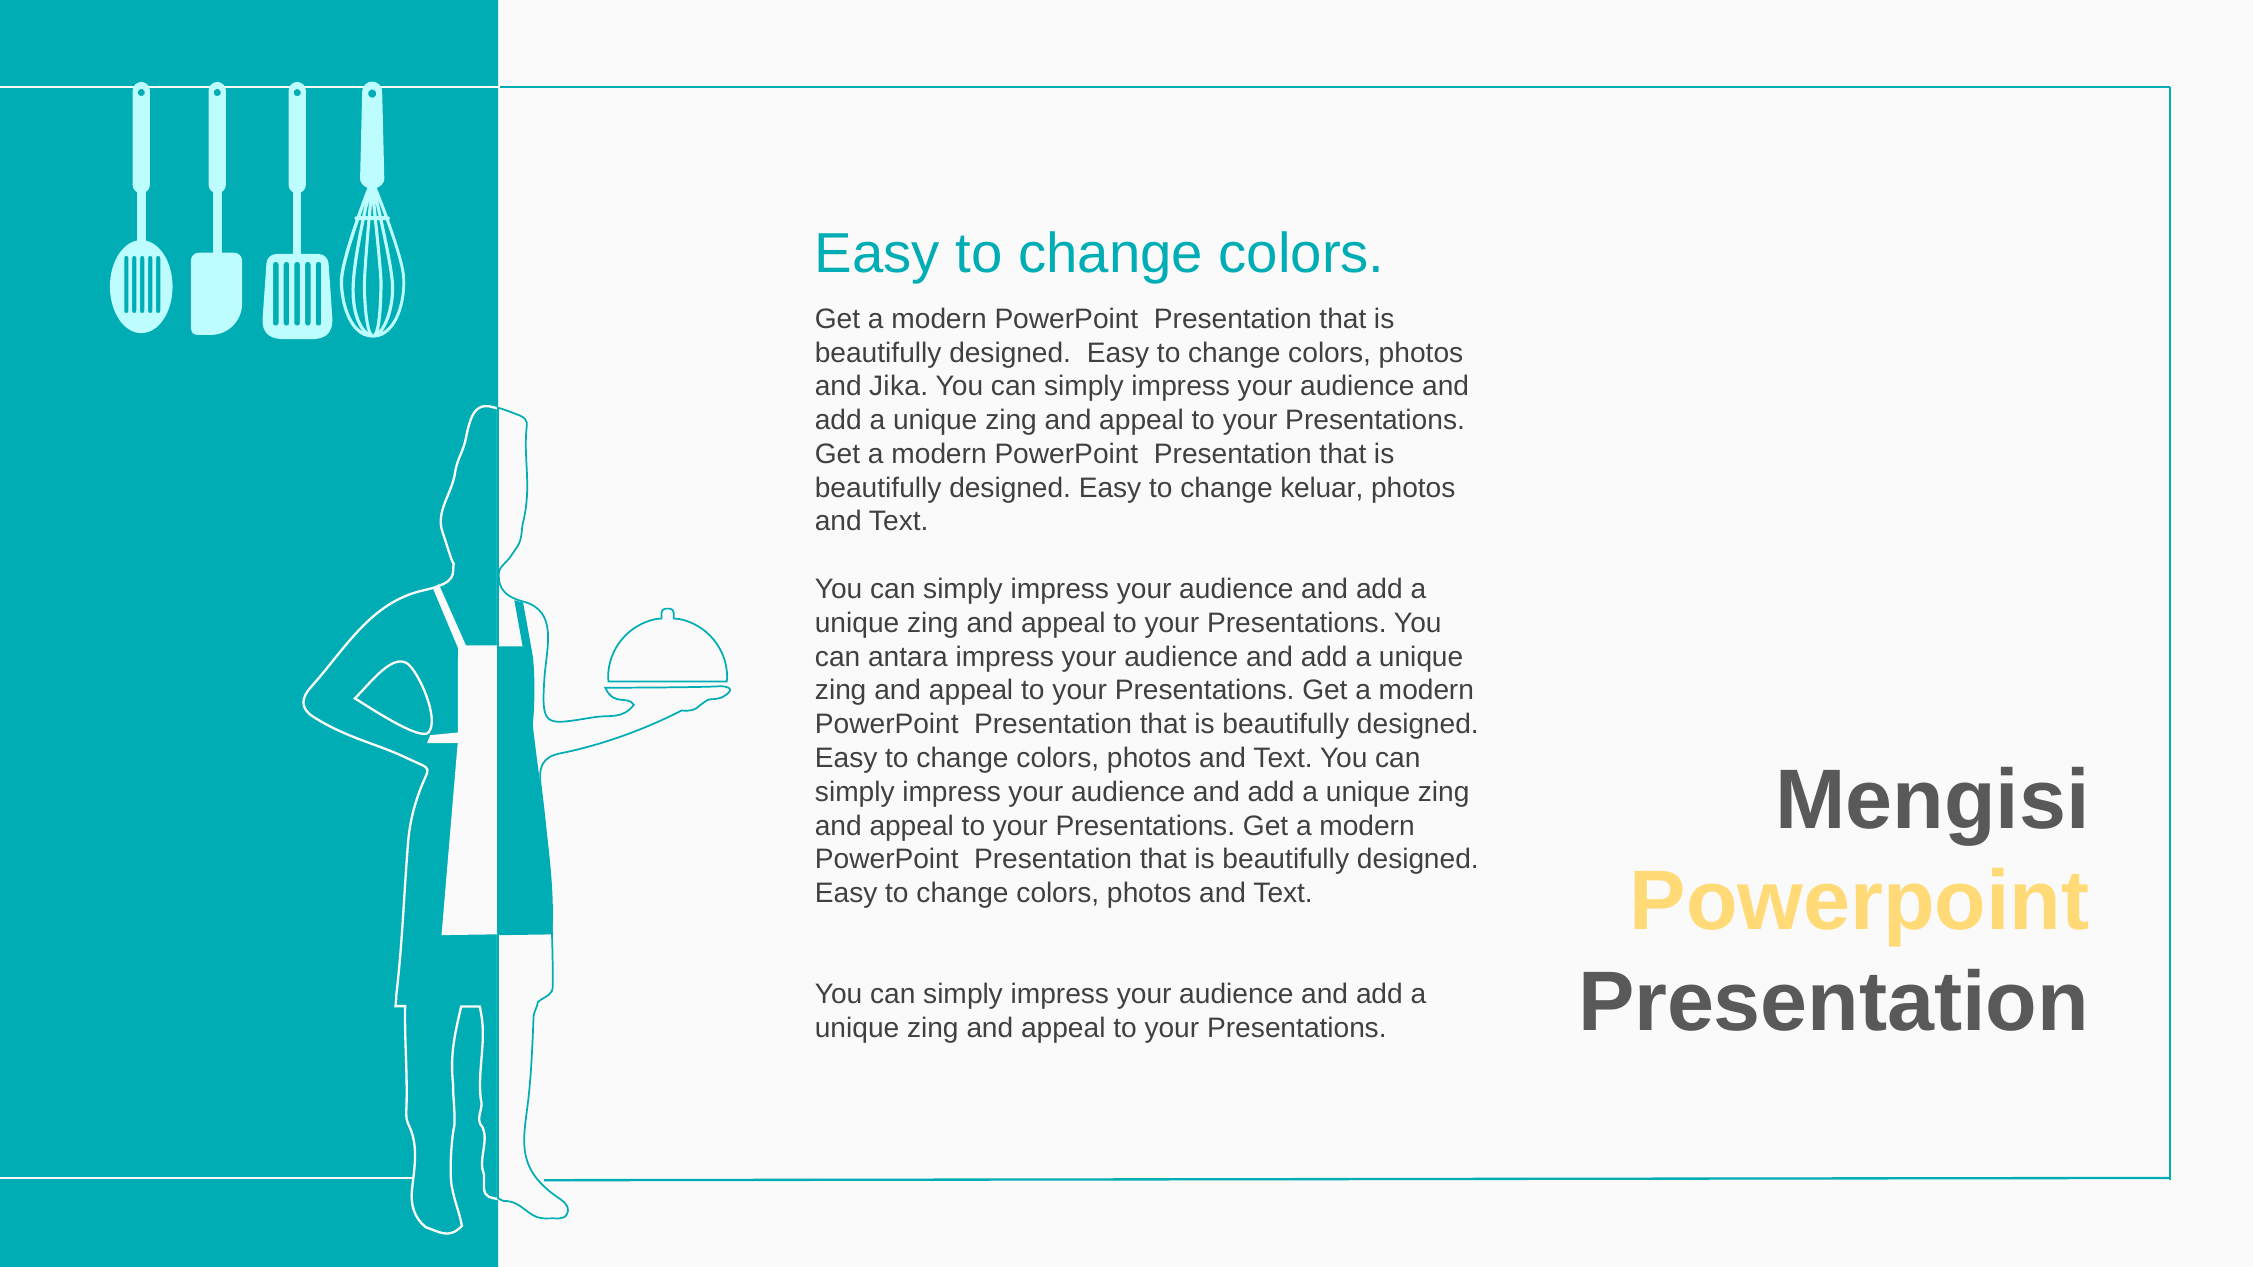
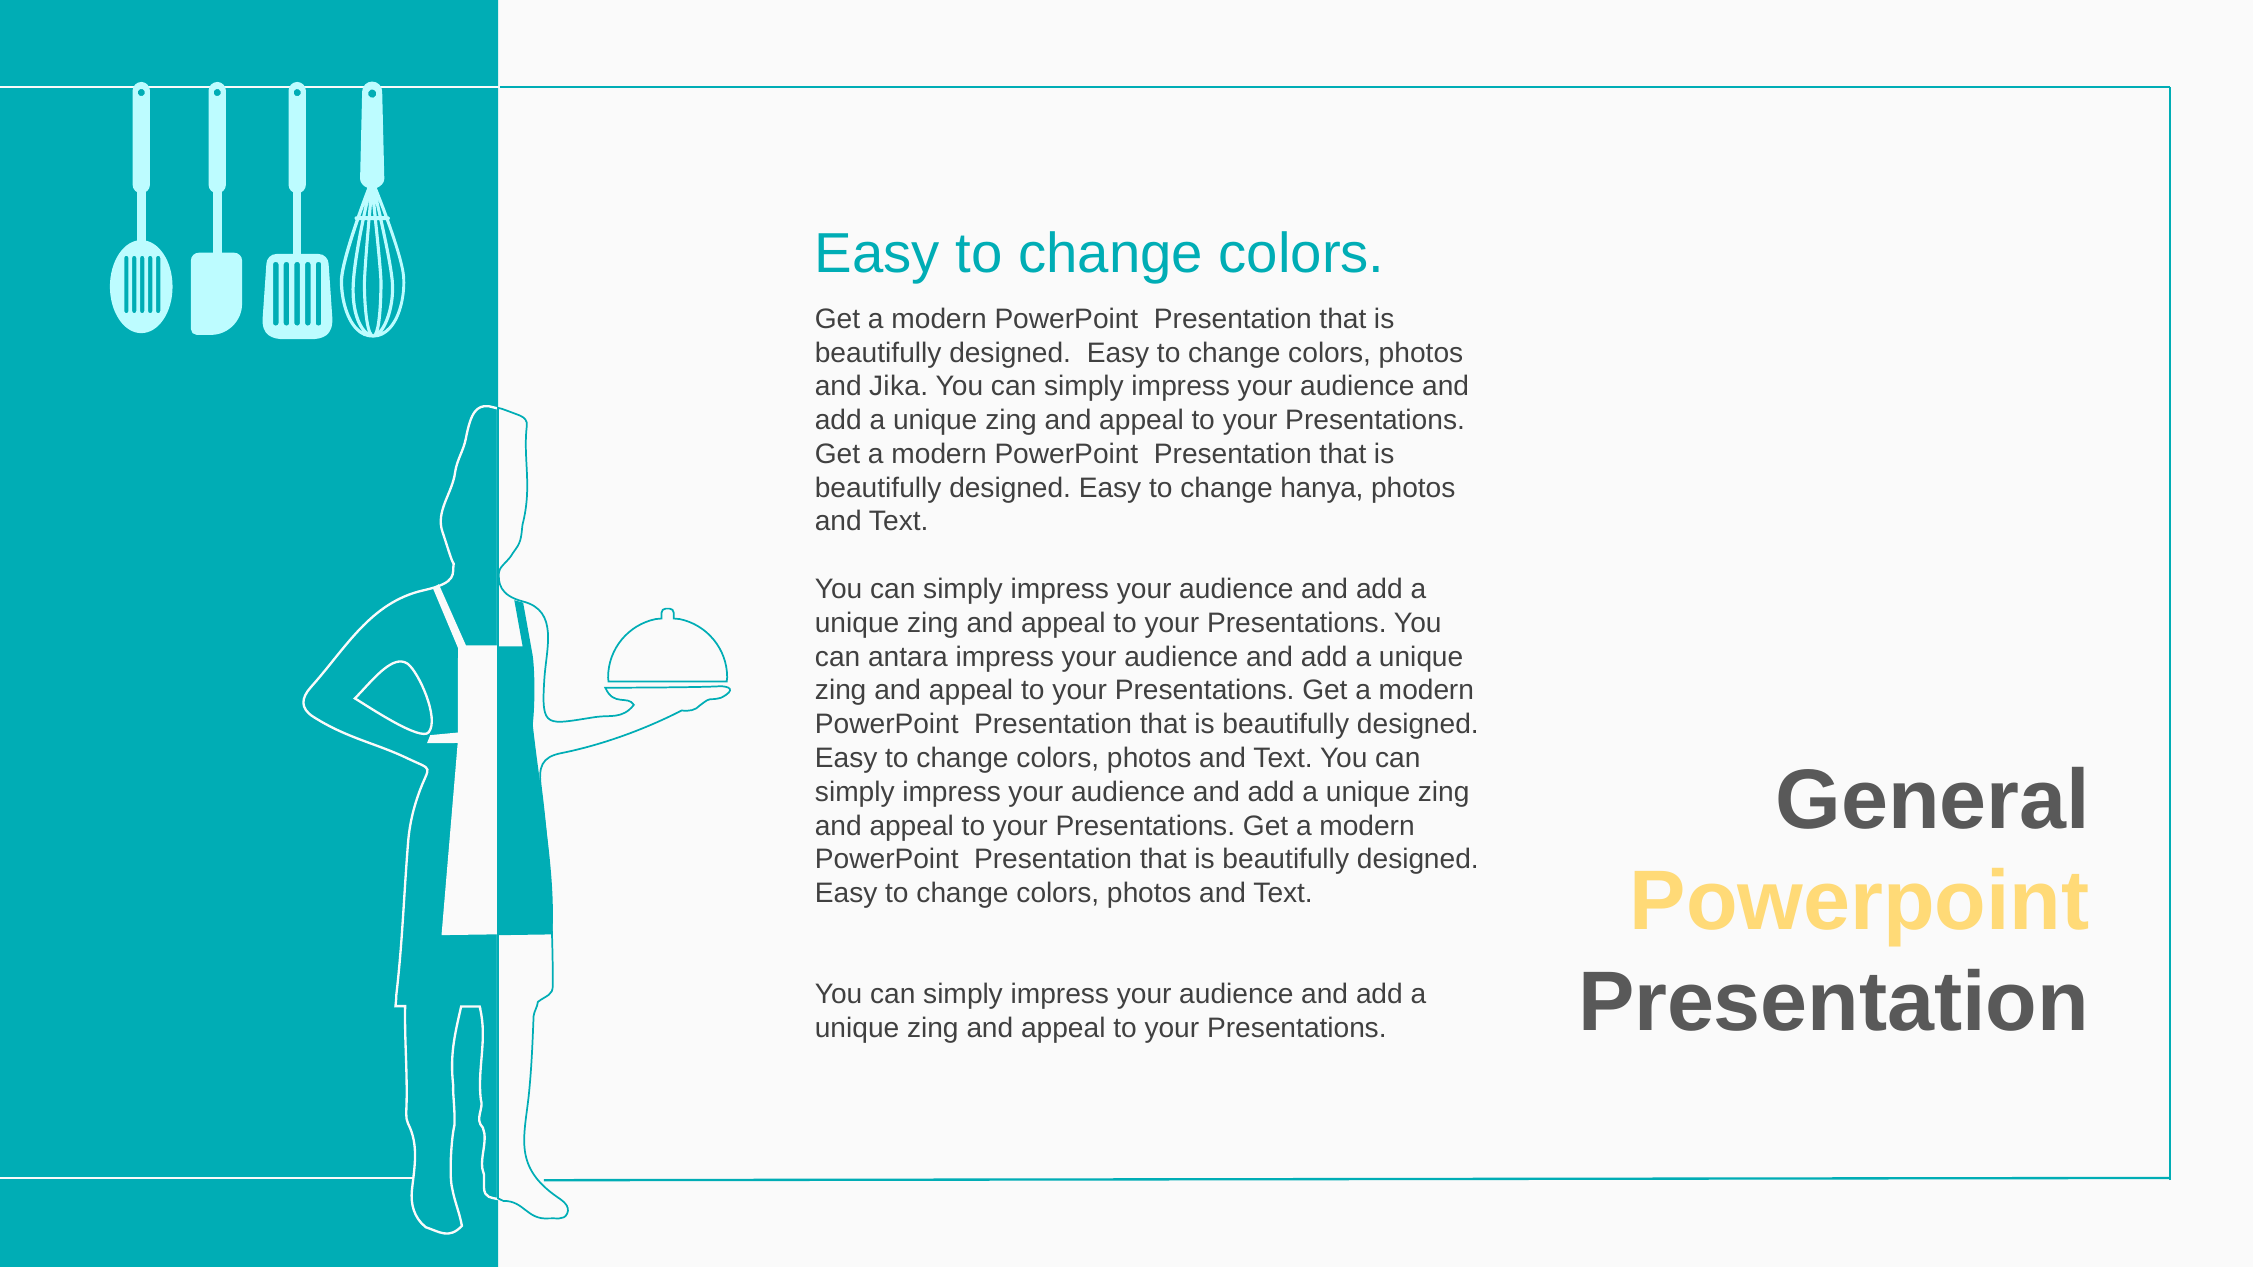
keluar: keluar -> hanya
Mengisi: Mengisi -> General
